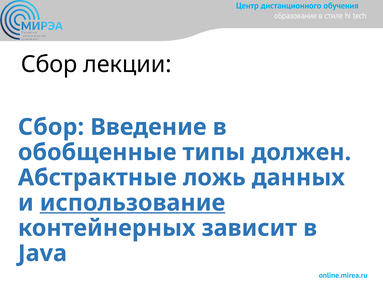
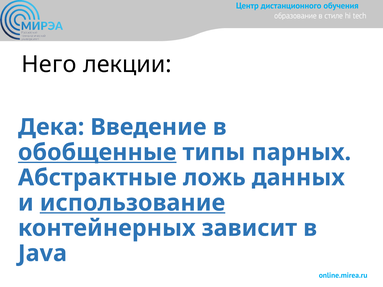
Сбор at (49, 65): Сбор -> Него
Сбор at (51, 127): Сбор -> Дека
обобщенные underline: none -> present
должен: должен -> парных
